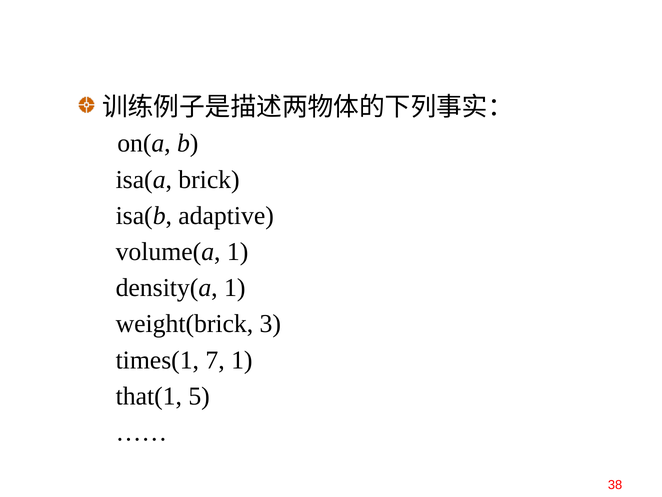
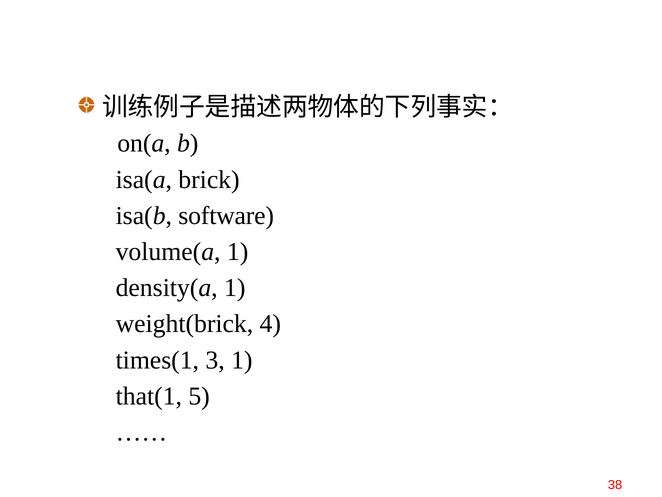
adaptive: adaptive -> software
3: 3 -> 4
7: 7 -> 3
